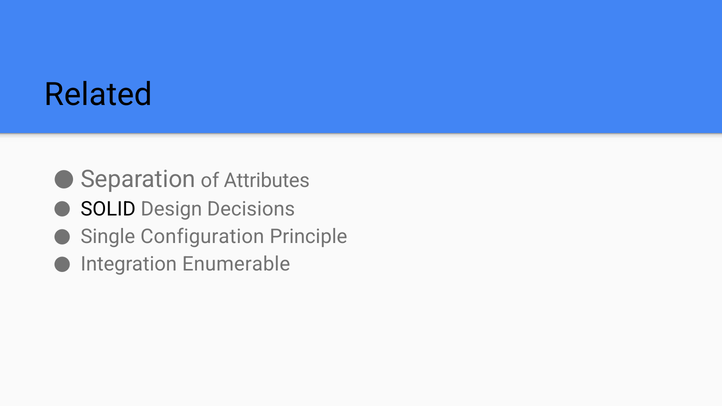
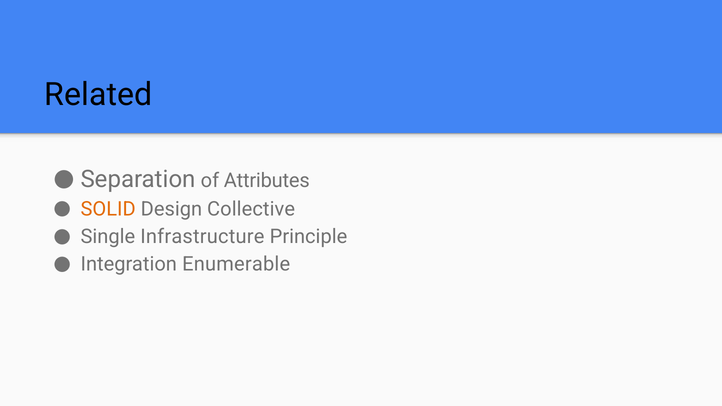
SOLID colour: black -> orange
Decisions: Decisions -> Collective
Configuration: Configuration -> Infrastructure
